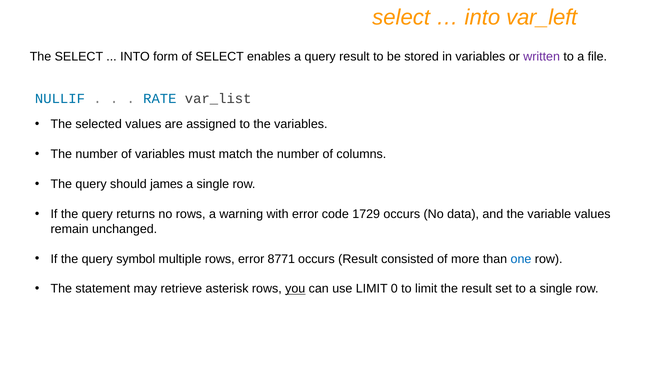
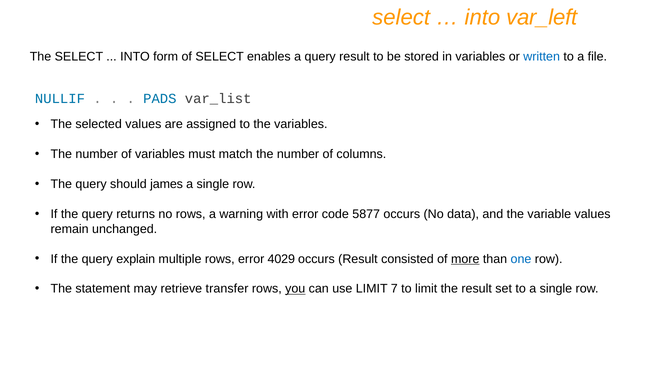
written colour: purple -> blue
RATE: RATE -> PADS
1729: 1729 -> 5877
symbol: symbol -> explain
8771: 8771 -> 4029
more underline: none -> present
asterisk: asterisk -> transfer
0: 0 -> 7
